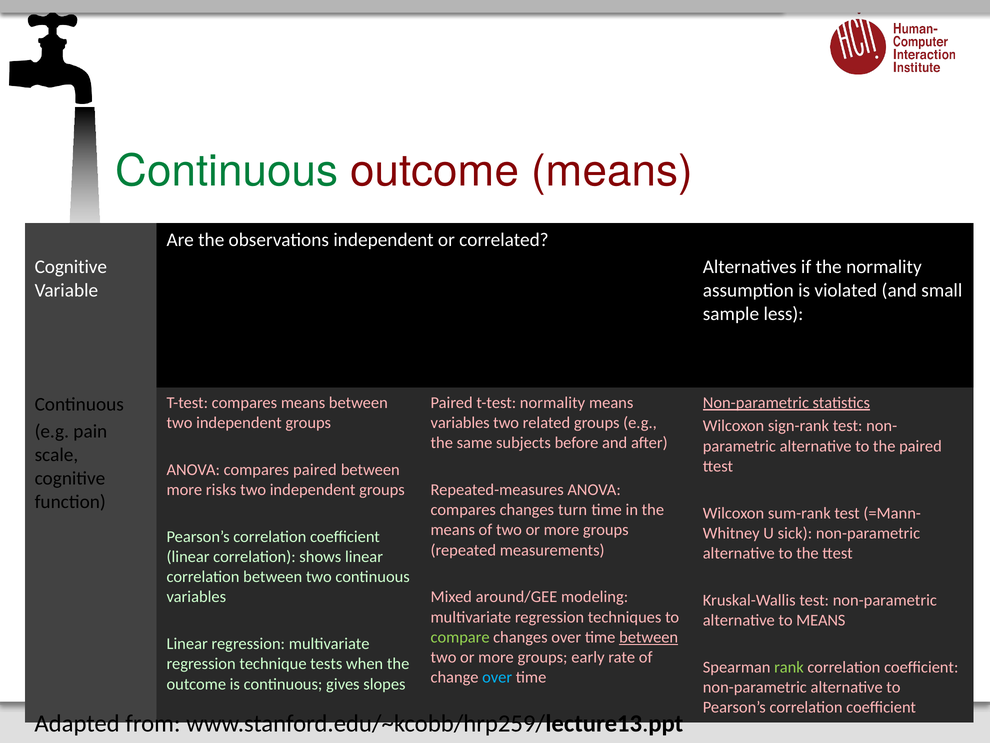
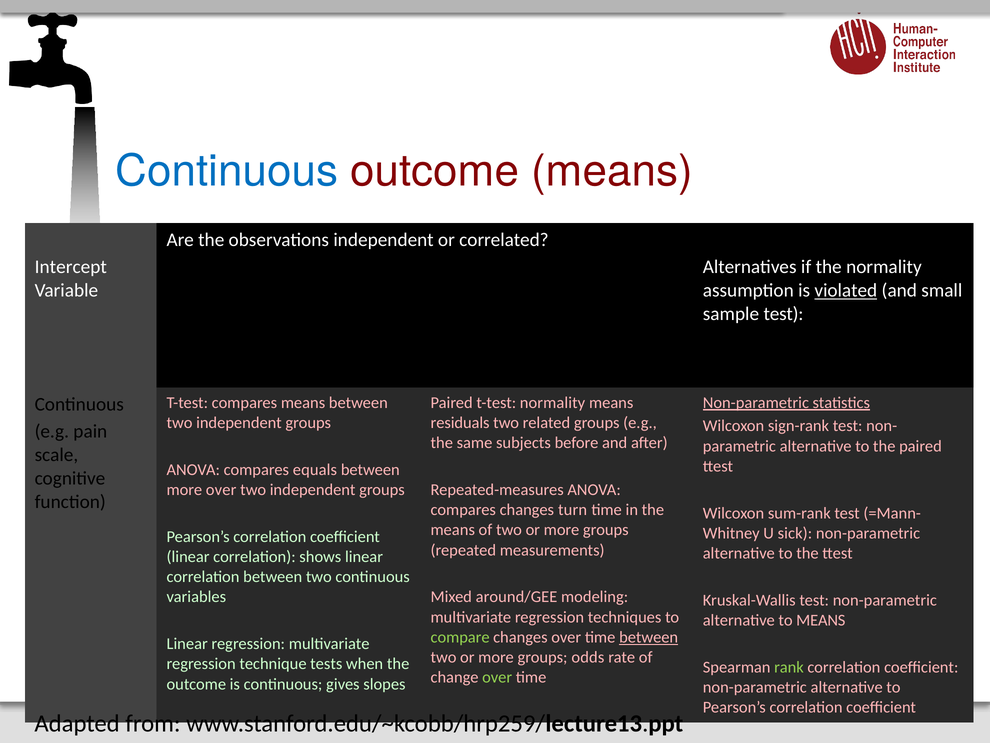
Continuous at (227, 171) colour: green -> blue
Cognitive at (71, 267): Cognitive -> Intercept
violated underline: none -> present
sample less: less -> test
variables at (460, 422): variables -> residuals
compares paired: paired -> equals
more risks: risks -> over
early: early -> odds
over at (497, 677) colour: light blue -> light green
